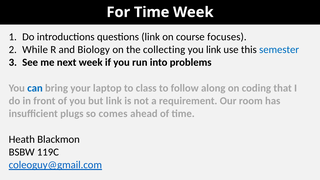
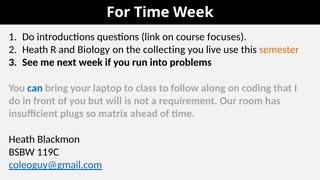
While at (35, 50): While -> Heath
you link: link -> live
semester colour: blue -> orange
but link: link -> will
comes: comes -> matrix
